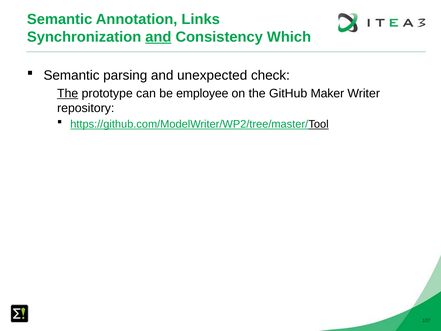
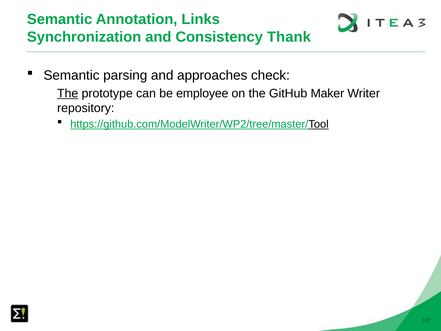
and at (158, 37) underline: present -> none
Which: Which -> Thank
unexpected: unexpected -> approaches
